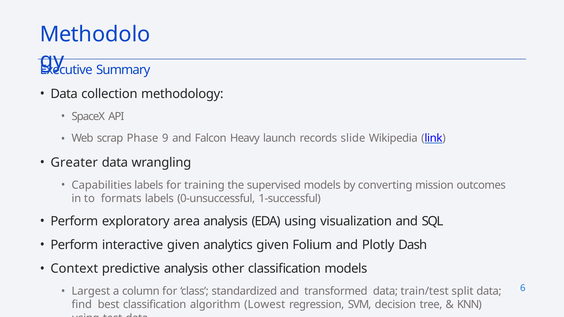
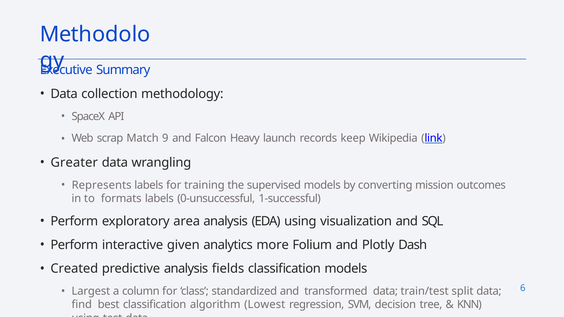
Phase: Phase -> Match
slide: slide -> keep
Capabilities: Capabilities -> Represents
analytics given: given -> more
Context: Context -> Created
other: other -> fields
